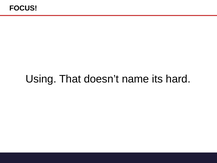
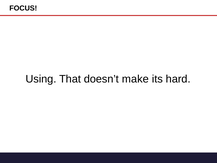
name: name -> make
